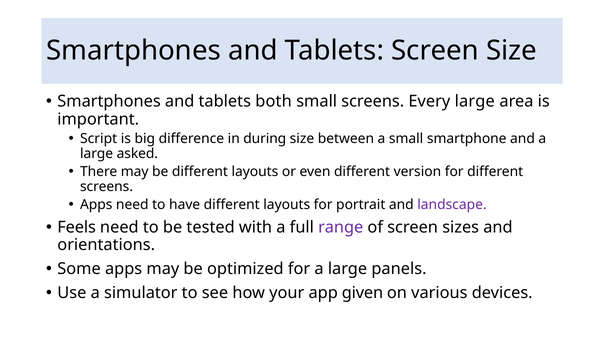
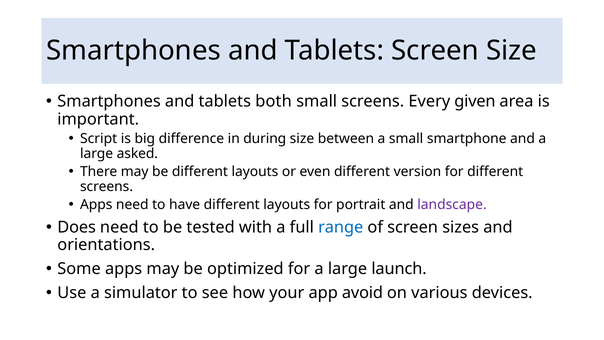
Every large: large -> given
Feels: Feels -> Does
range colour: purple -> blue
panels: panels -> launch
given: given -> avoid
